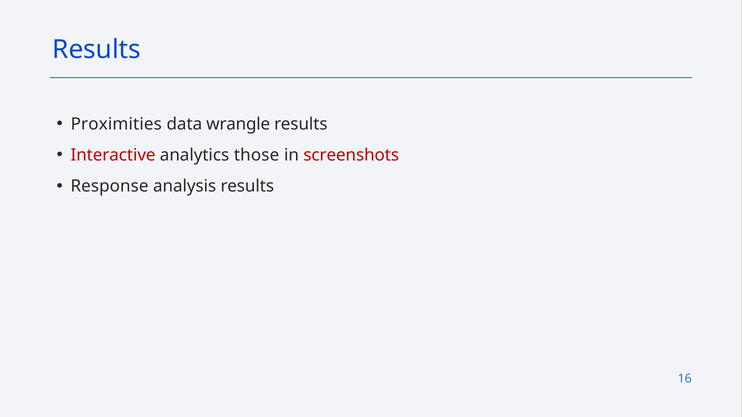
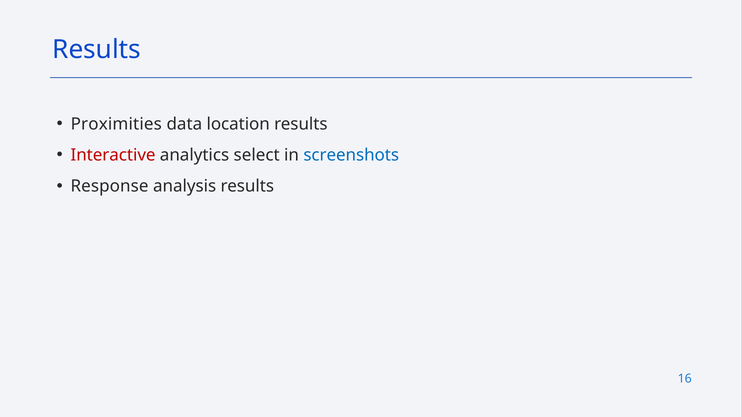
wrangle: wrangle -> location
those: those -> select
screenshots colour: red -> blue
